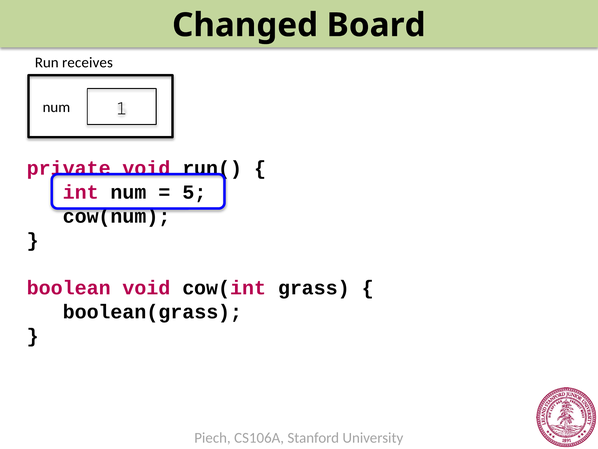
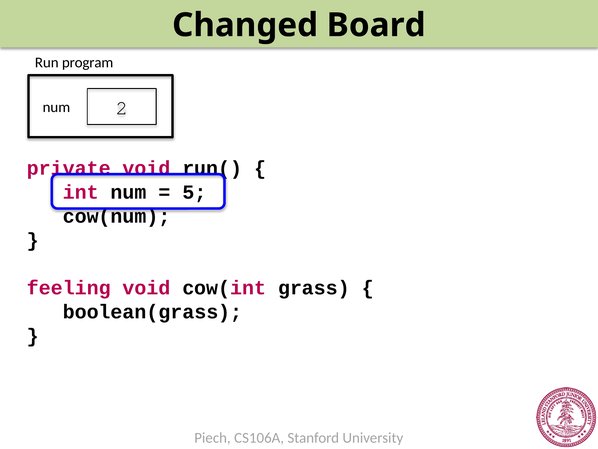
receives: receives -> program
1: 1 -> 2
boolean: boolean -> feeling
